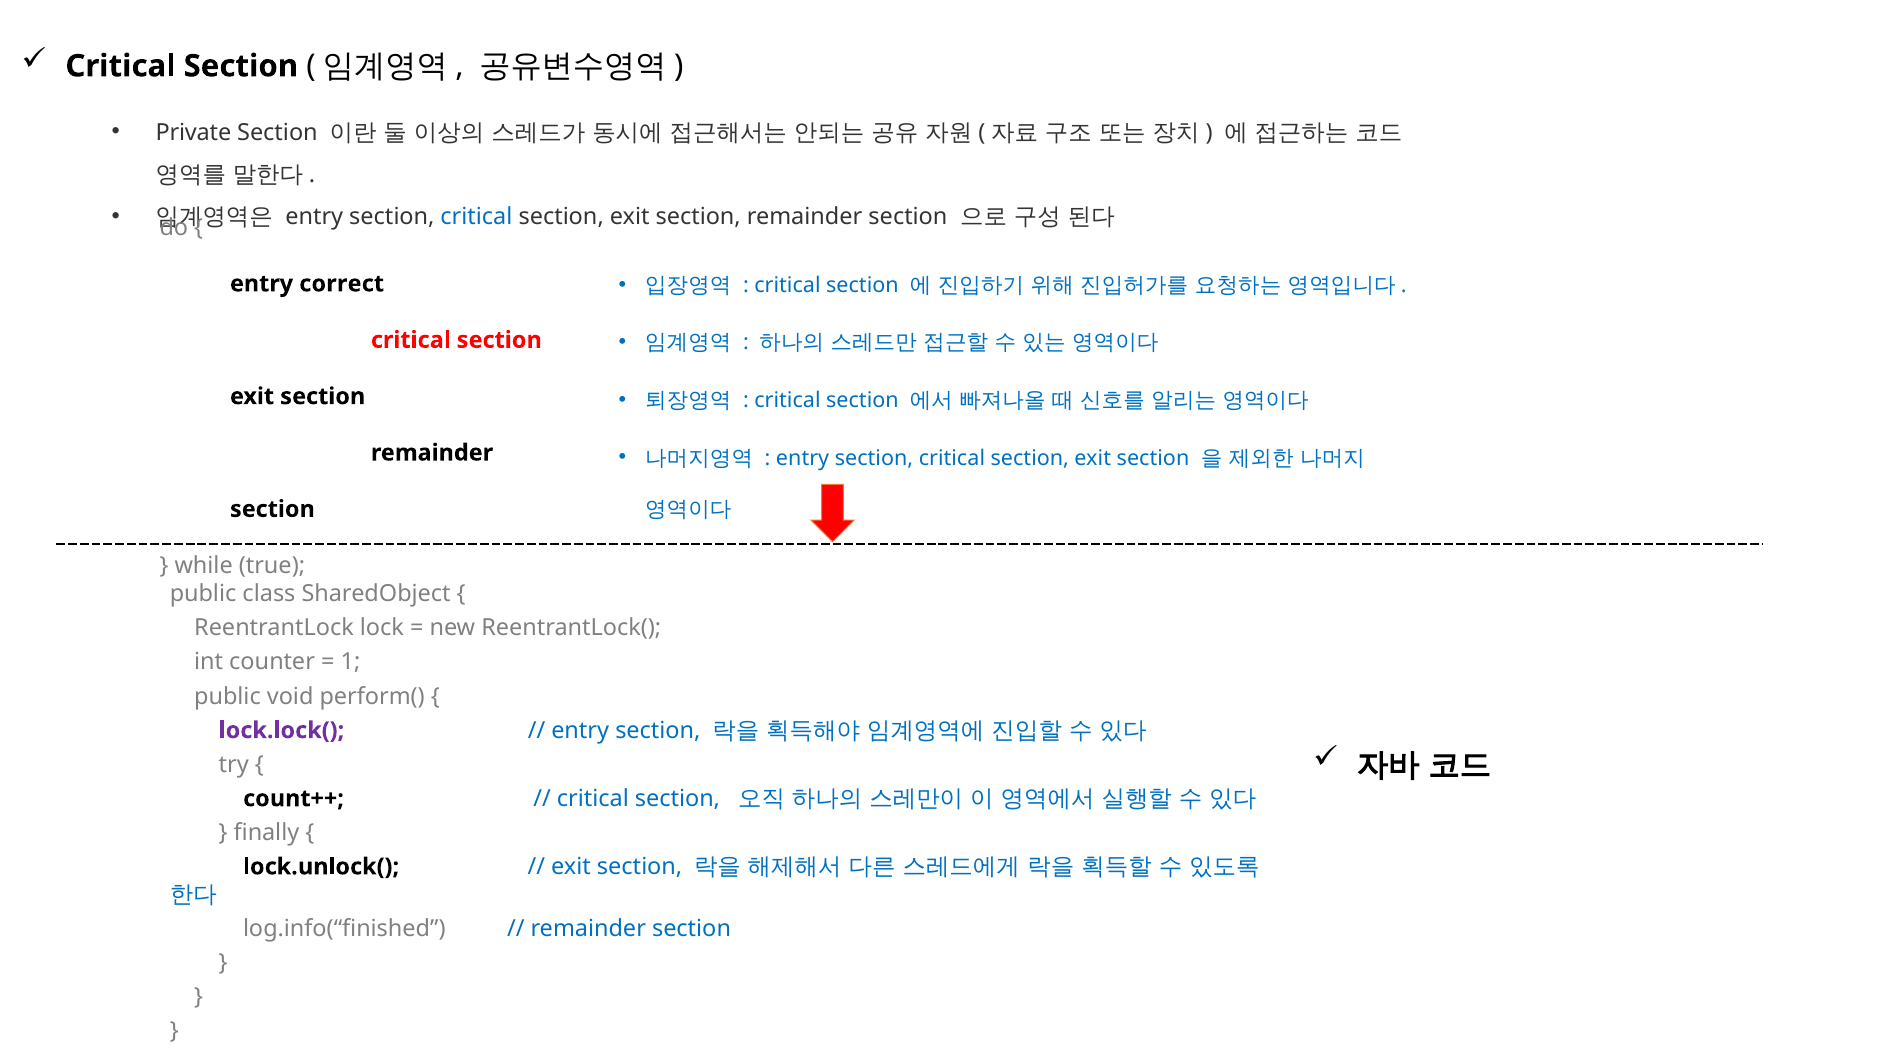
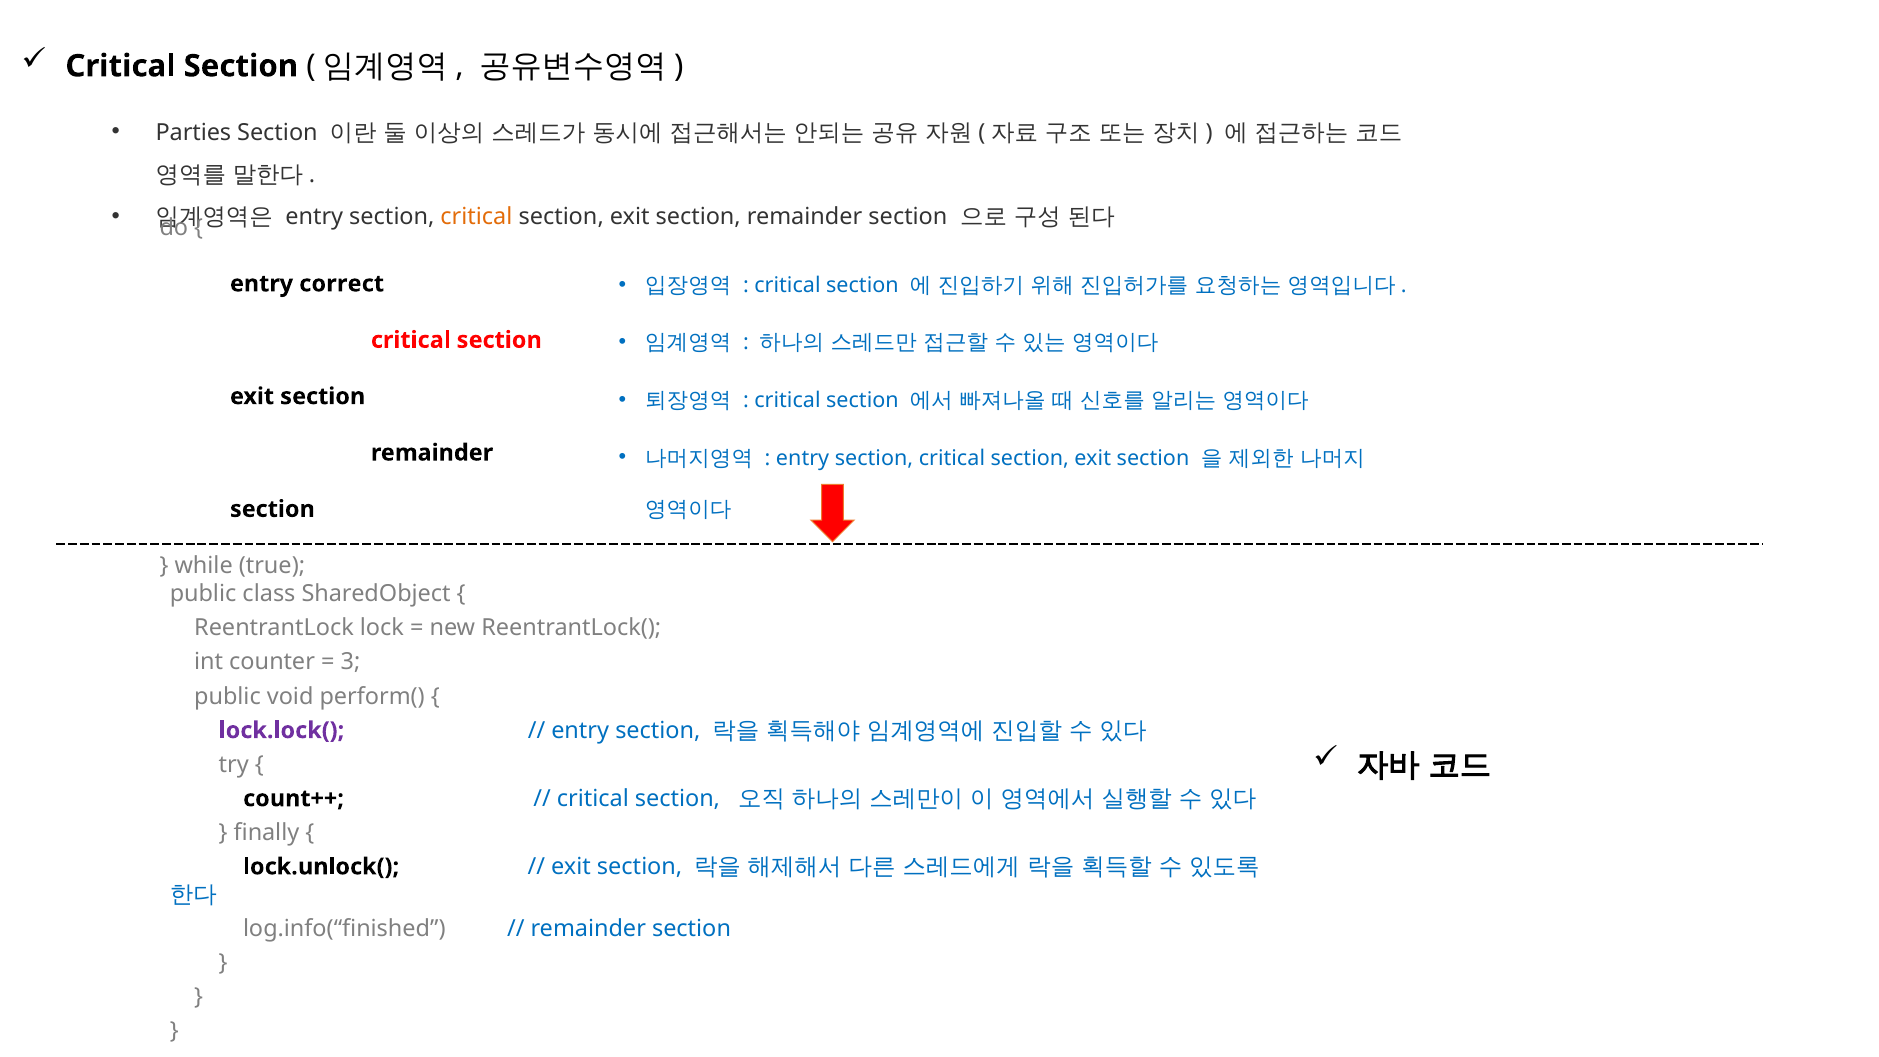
Private: Private -> Parties
critical at (476, 217) colour: blue -> orange
1: 1 -> 3
